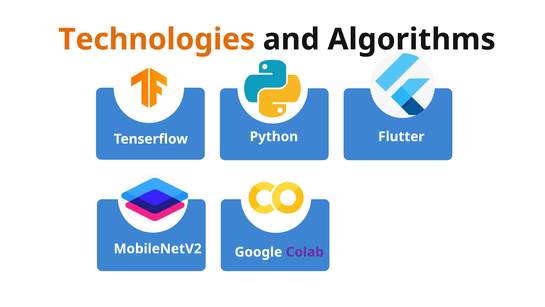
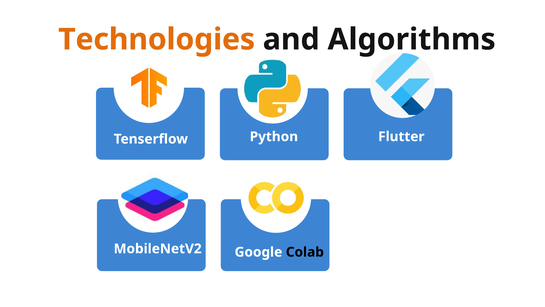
Colab colour: purple -> black
